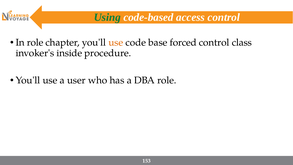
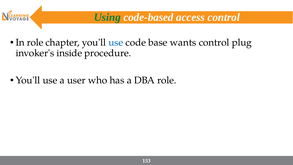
use at (116, 42) colour: orange -> blue
forced: forced -> wants
class: class -> plug
